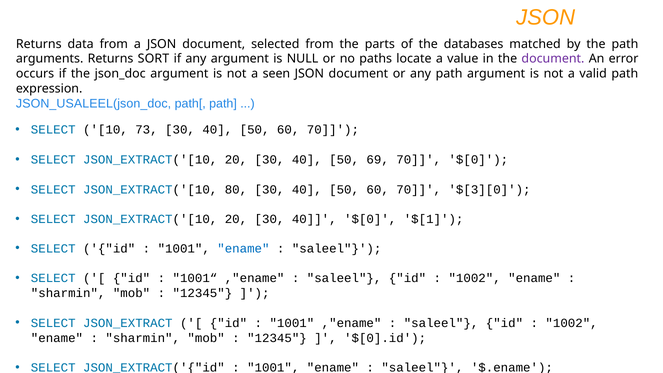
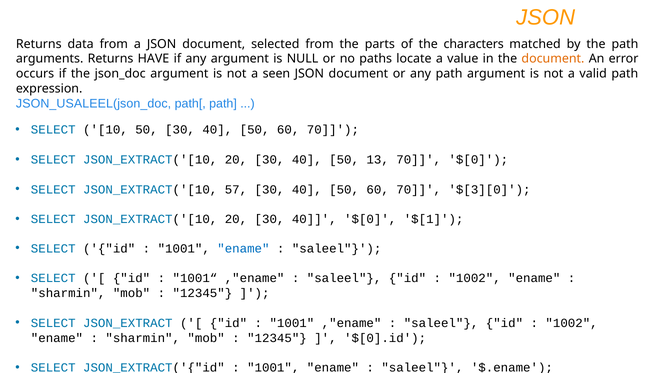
databases: databases -> characters
SORT: SORT -> HAVE
document at (553, 59) colour: purple -> orange
10 73: 73 -> 50
69: 69 -> 13
80: 80 -> 57
